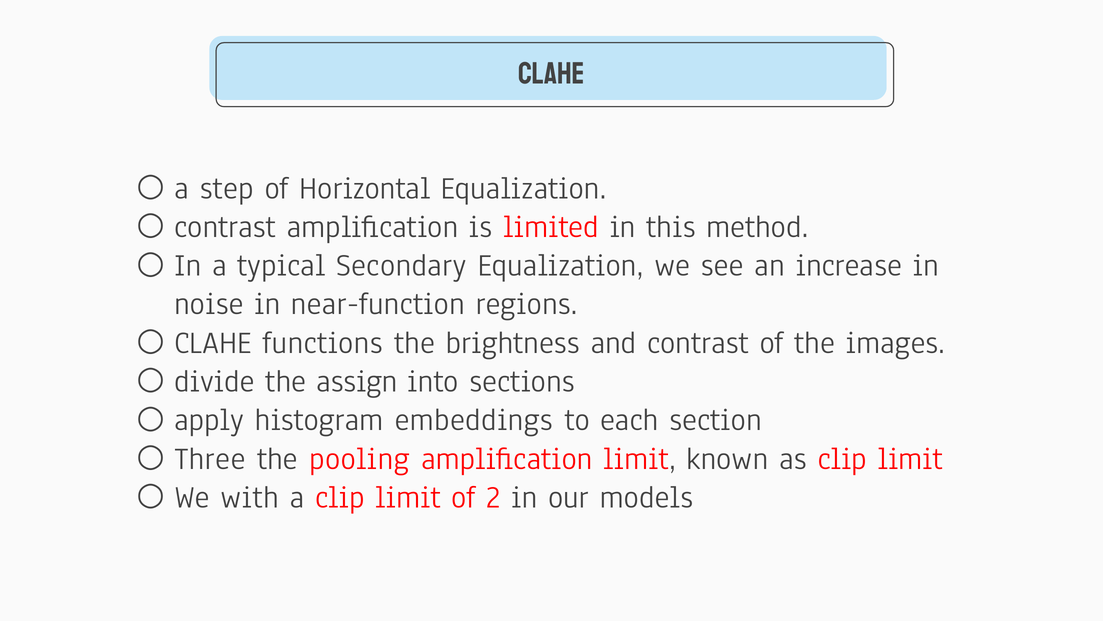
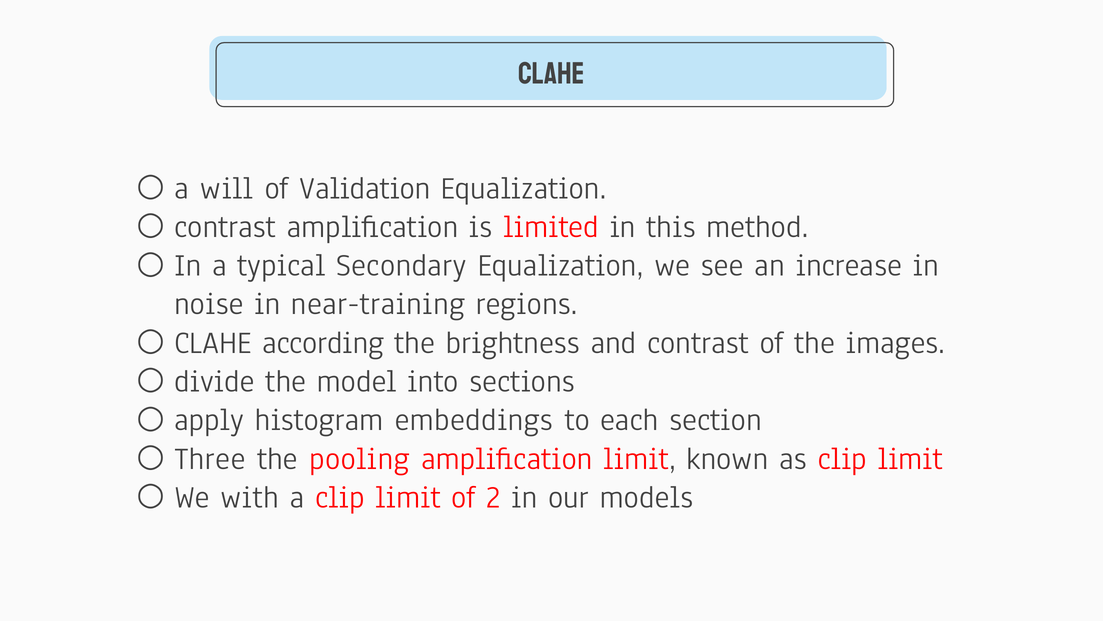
step: step -> will
Horizontal: Horizontal -> Validation
near-function: near-function -> near-training
functions: functions -> according
assign: assign -> model
